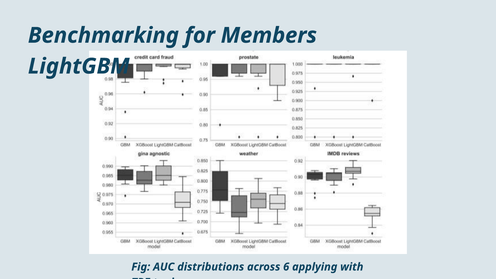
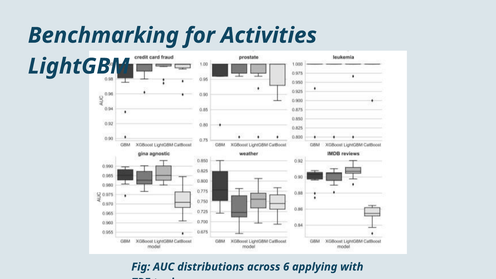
Members: Members -> Activities
